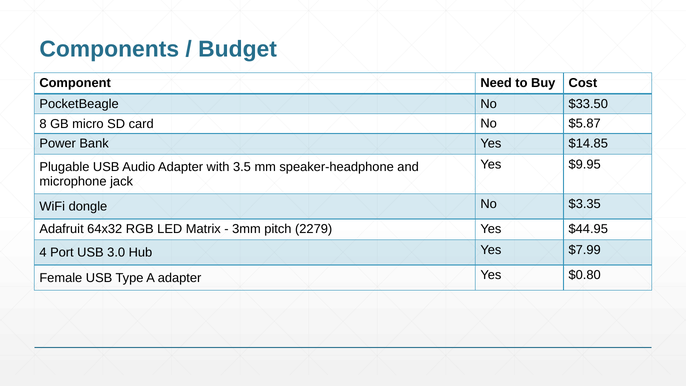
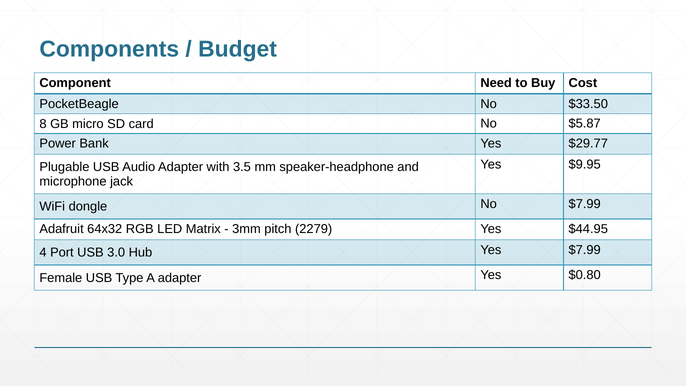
$14.85: $14.85 -> $29.77
No $3.35: $3.35 -> $7.99
